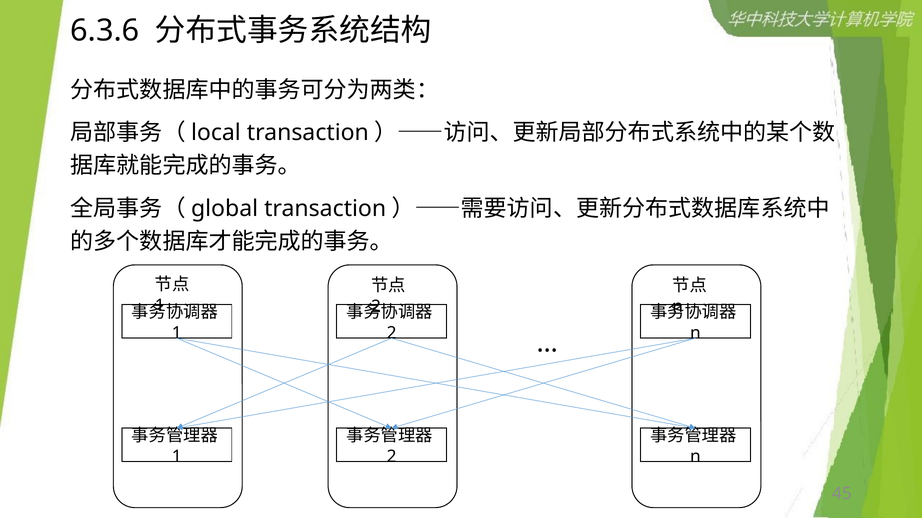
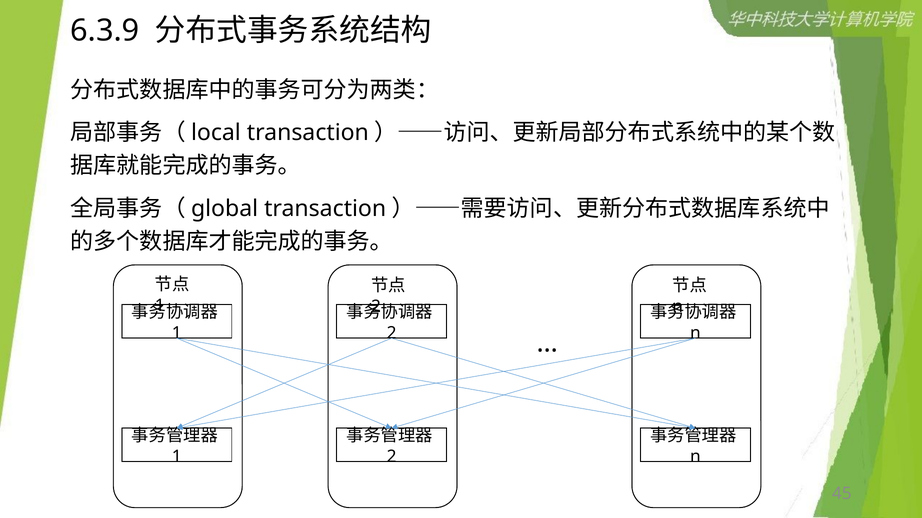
6.3.6: 6.3.6 -> 6.3.9
